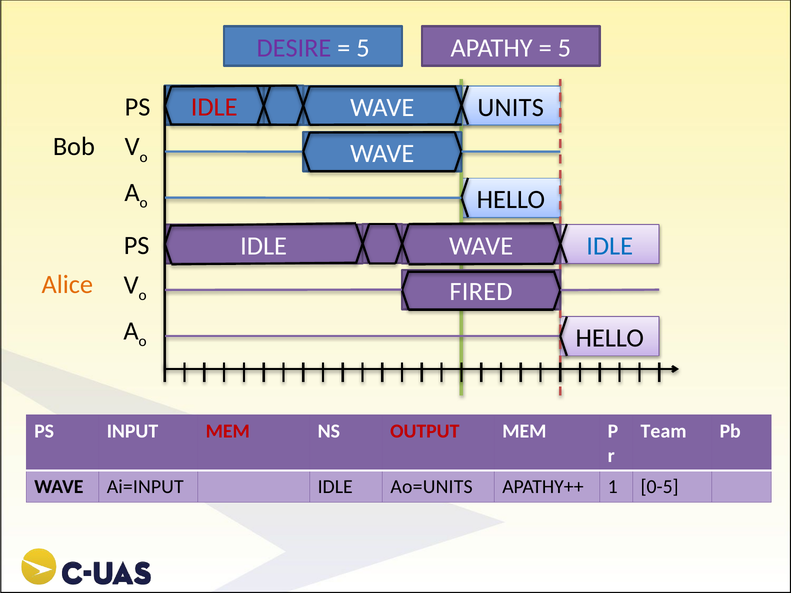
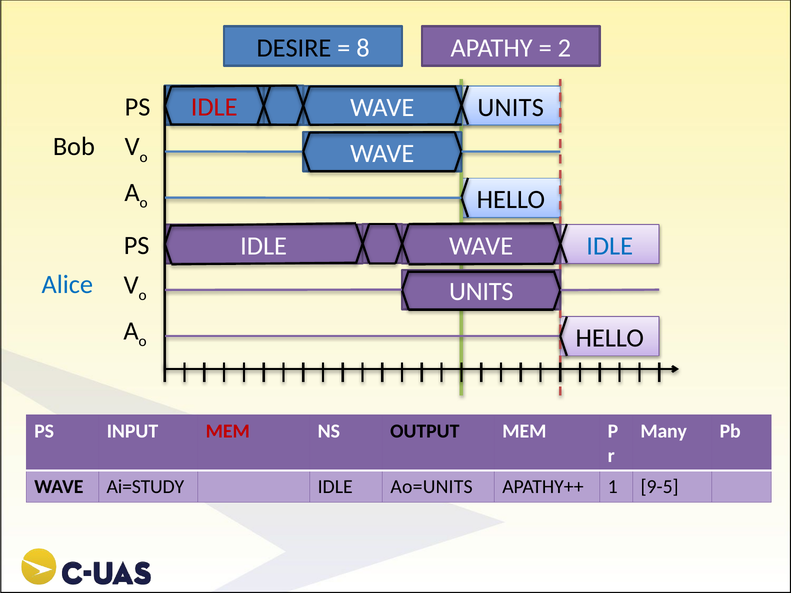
DESIRE colour: purple -> black
5 at (363, 48): 5 -> 8
5 at (564, 48): 5 -> 2
Alice colour: orange -> blue
FIRED at (481, 292): FIRED -> UNITS
OUTPUT colour: red -> black
Team: Team -> Many
Ai=INPUT: Ai=INPUT -> Ai=STUDY
0-5: 0-5 -> 9-5
